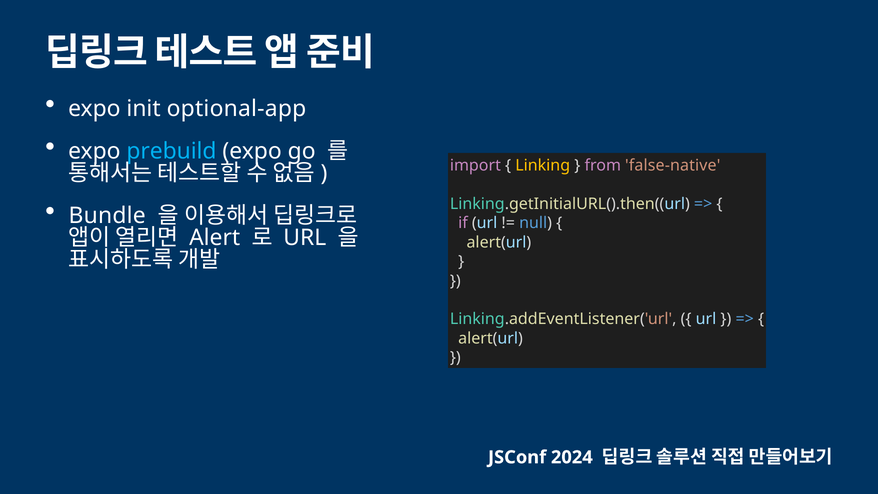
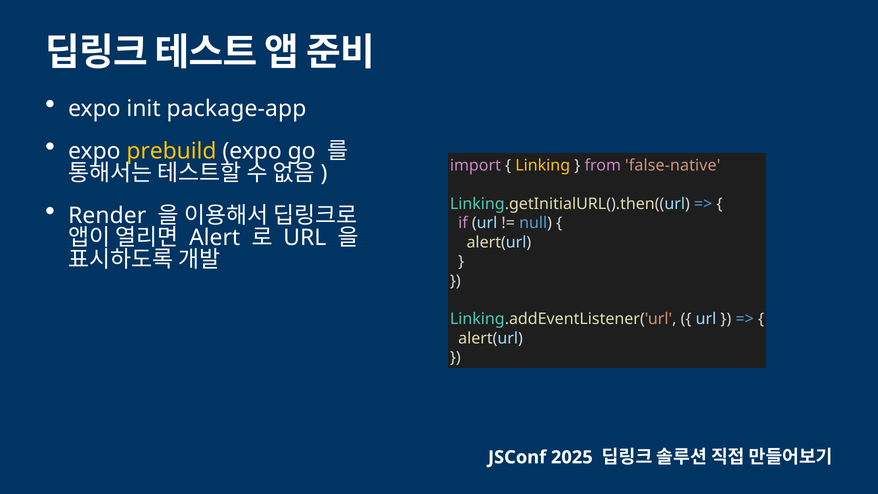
optional-app: optional-app -> package-app
prebuild colour: light blue -> yellow
Bundle: Bundle -> Render
2024: 2024 -> 2025
